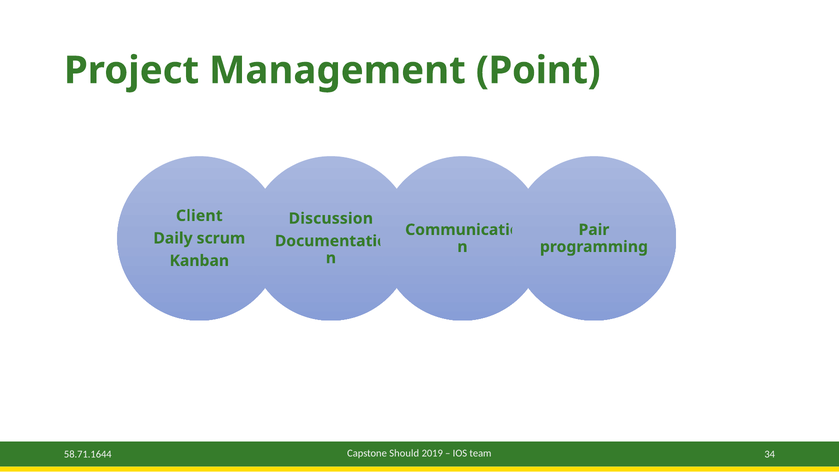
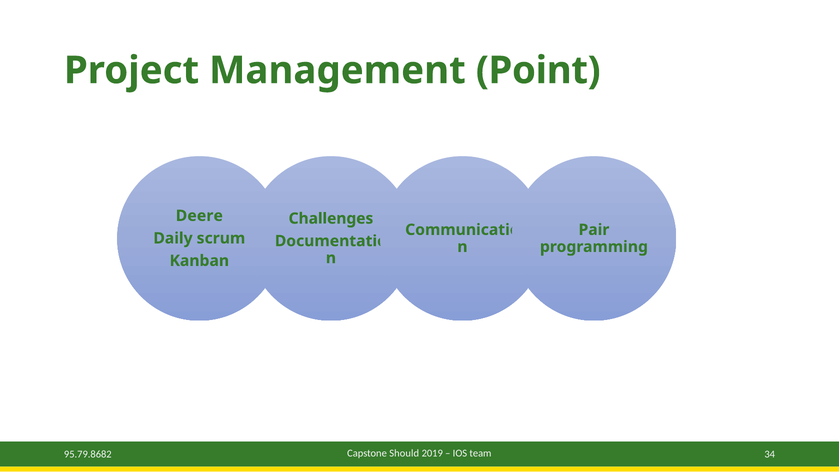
Client: Client -> Deere
Discussion: Discussion -> Challenges
58.71.1644: 58.71.1644 -> 95.79.8682
